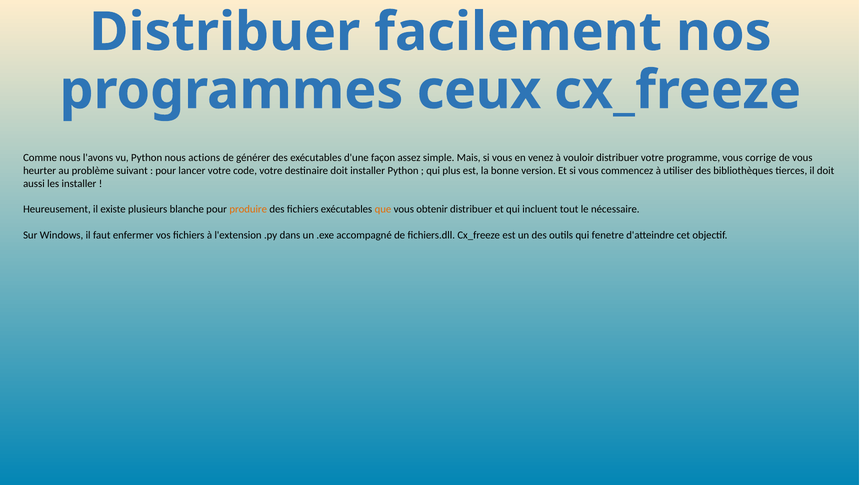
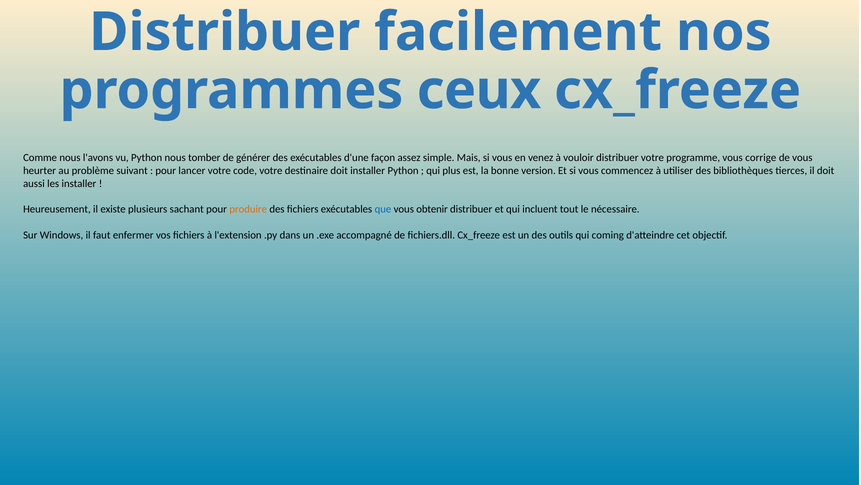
actions: actions -> tomber
blanche: blanche -> sachant
que colour: orange -> blue
fenetre: fenetre -> coming
